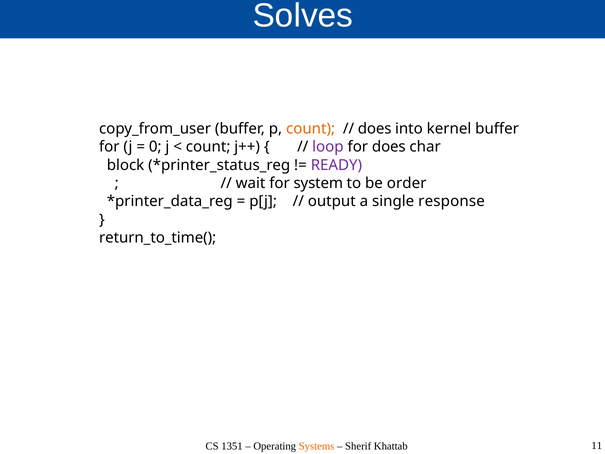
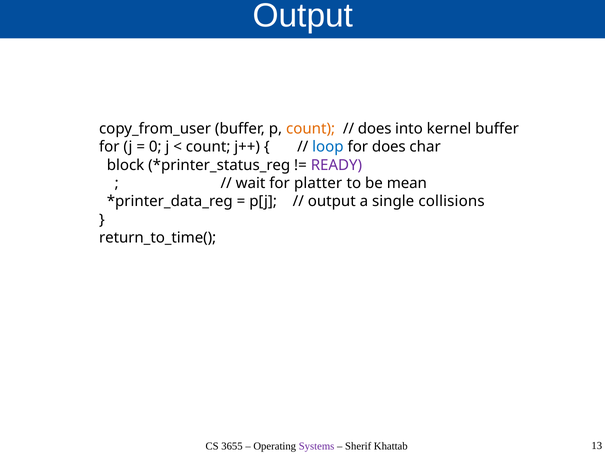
Solves at (303, 16): Solves -> Output
loop colour: purple -> blue
system: system -> platter
order: order -> mean
response: response -> collisions
1351: 1351 -> 3655
Systems colour: orange -> purple
11: 11 -> 13
